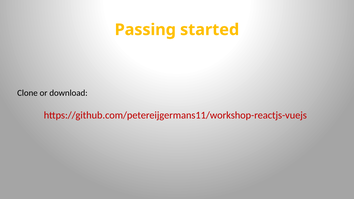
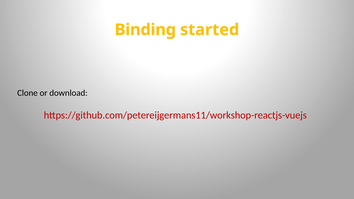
Passing: Passing -> Binding
